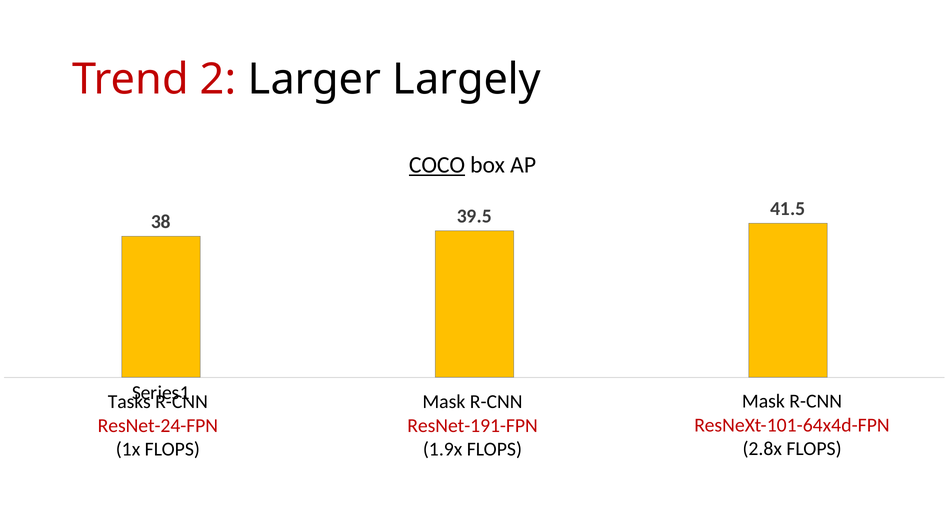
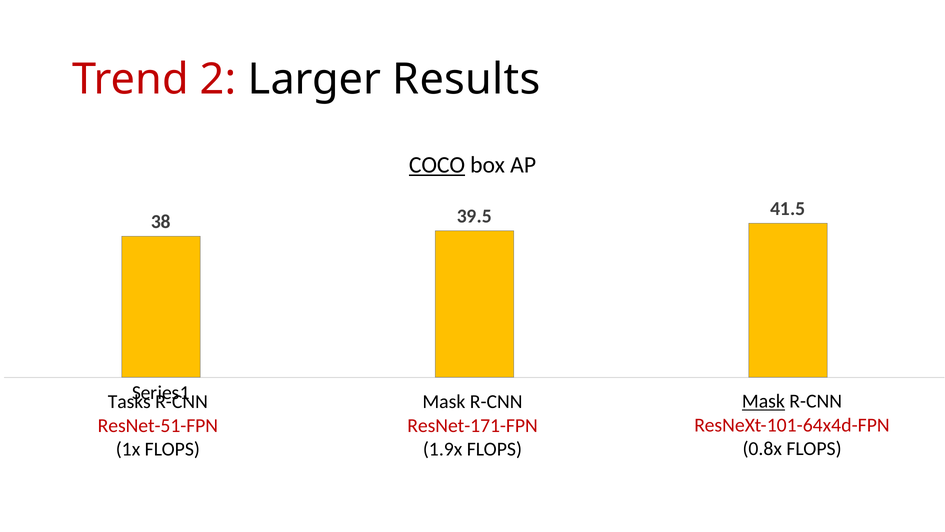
Largely: Largely -> Results
Mask at (763, 401) underline: none -> present
ResNet-24-FPN: ResNet-24-FPN -> ResNet-51-FPN
ResNet-191-FPN: ResNet-191-FPN -> ResNet-171-FPN
2.8x: 2.8x -> 0.8x
